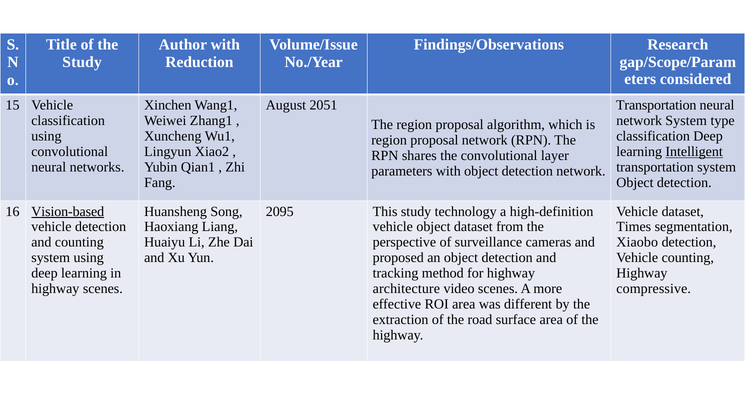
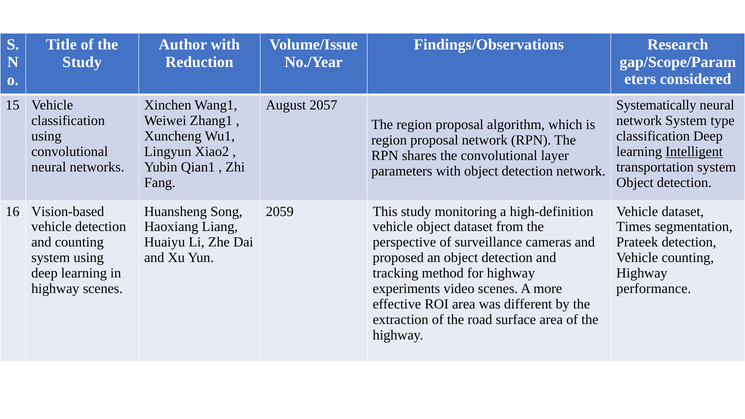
2051: 2051 -> 2057
Transportation at (656, 105): Transportation -> Systematically
Vision-based underline: present -> none
2095: 2095 -> 2059
technology: technology -> monitoring
Xiaobo: Xiaobo -> Prateek
architecture: architecture -> experiments
compressive: compressive -> performance
